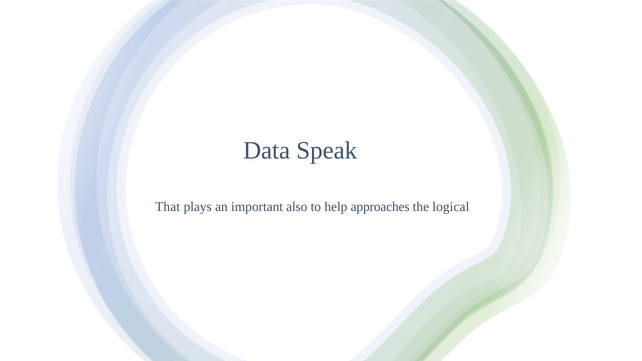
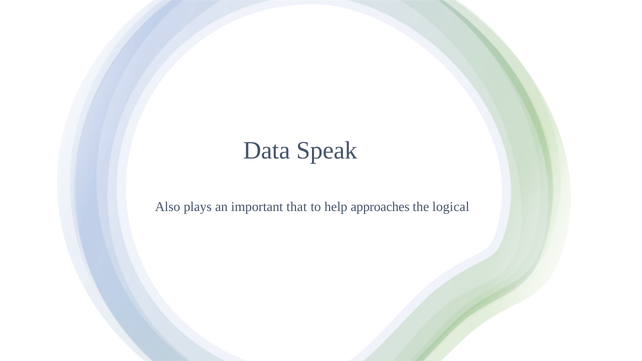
That: That -> Also
also: also -> that
